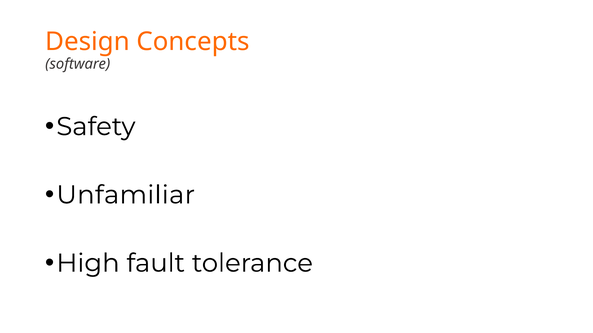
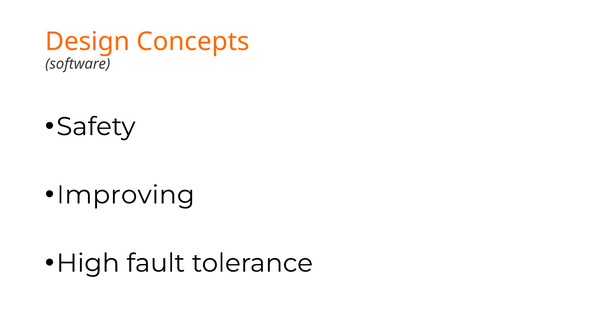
Unfamiliar: Unfamiliar -> Improving
